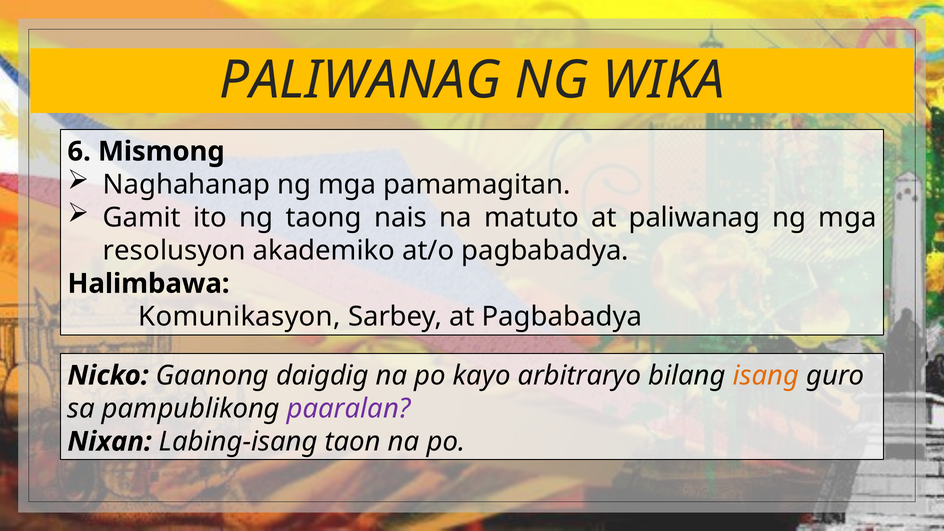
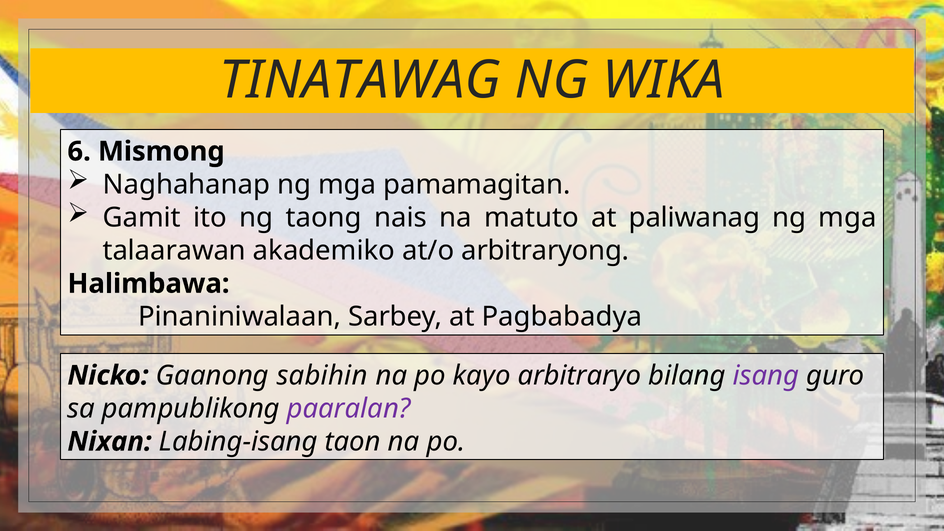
PALIWANAG at (360, 80): PALIWANAG -> TINATAWAG
resolusyon: resolusyon -> talaarawan
at/o pagbabadya: pagbabadya -> arbitraryong
Komunikasyon: Komunikasyon -> Pinaniniwalaan
daigdig: daigdig -> sabihin
isang colour: orange -> purple
